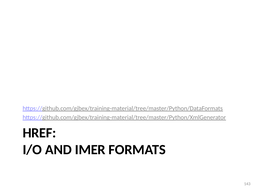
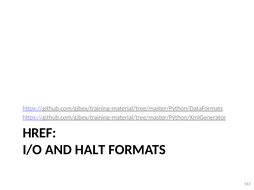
IMER: IMER -> HALT
